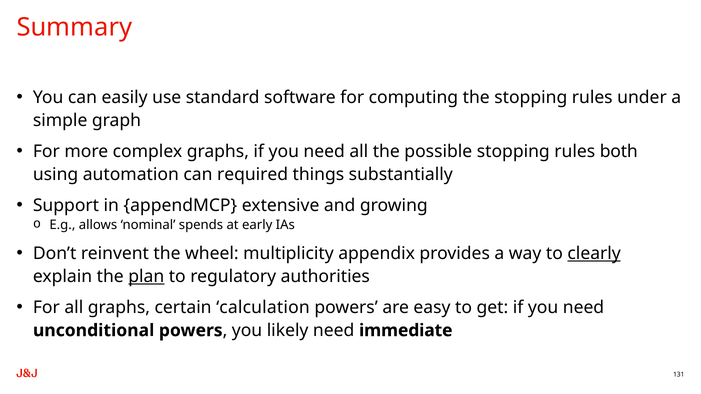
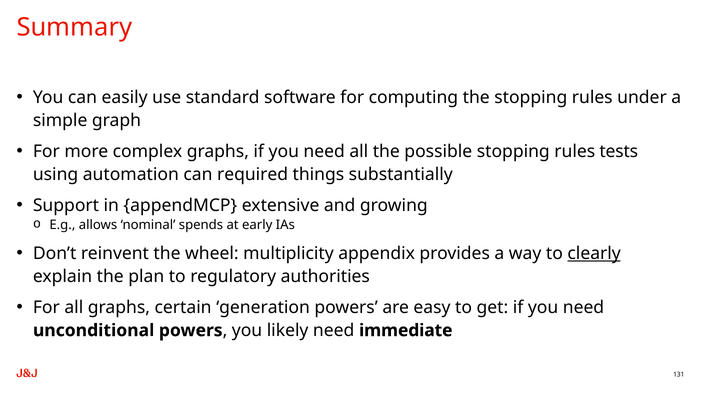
both: both -> tests
plan underline: present -> none
calculation: calculation -> generation
